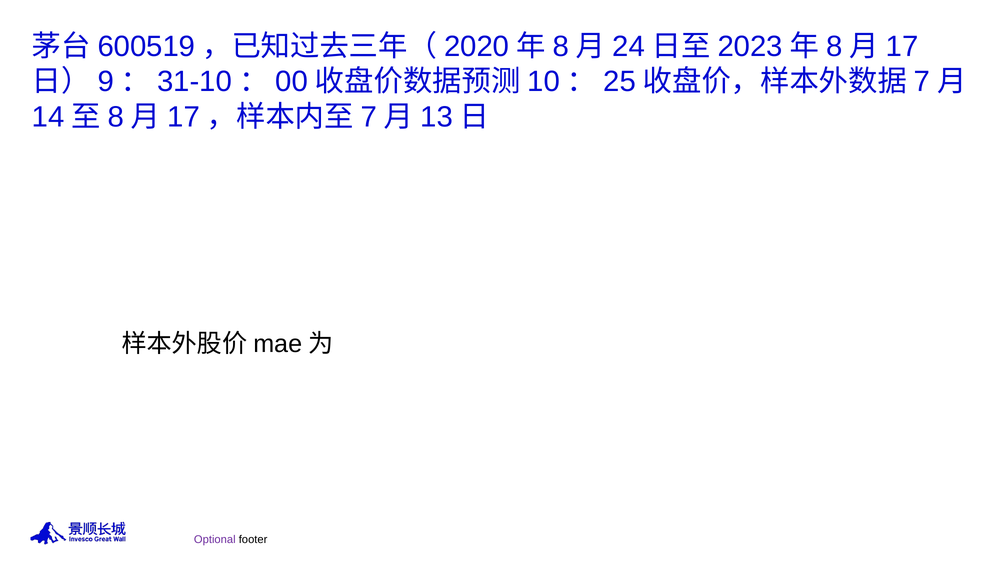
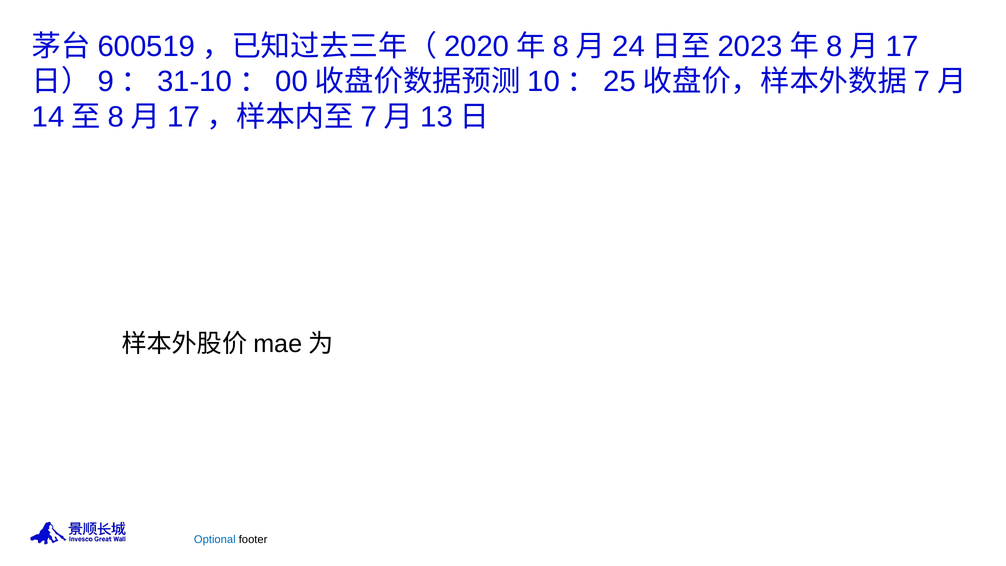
Optional colour: purple -> blue
